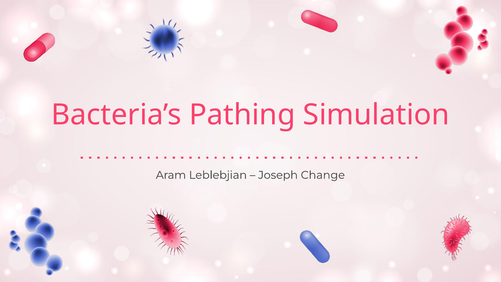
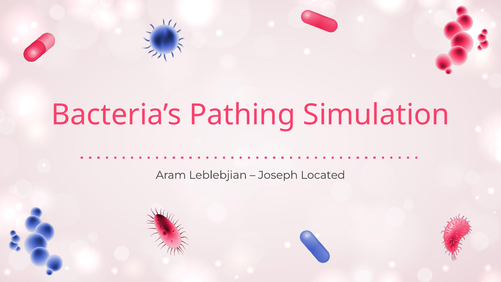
Change: Change -> Located
